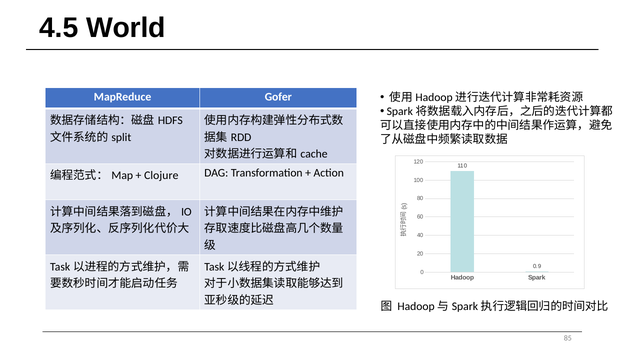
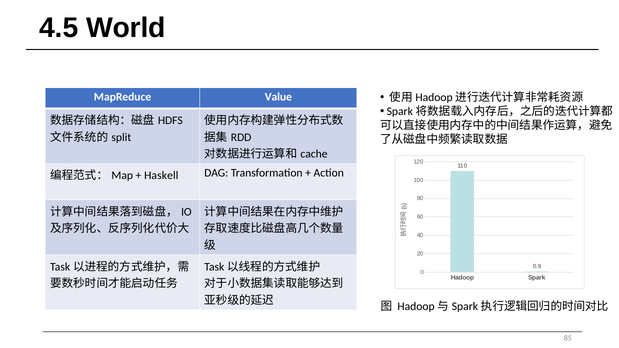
Gofer: Gofer -> Value
Clojure: Clojure -> Haskell
